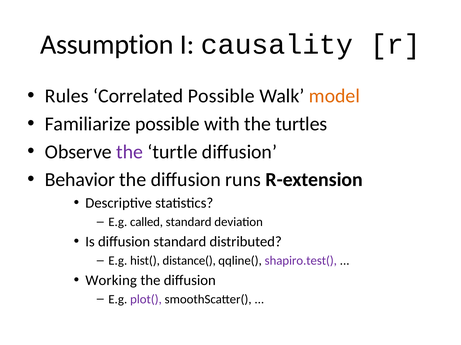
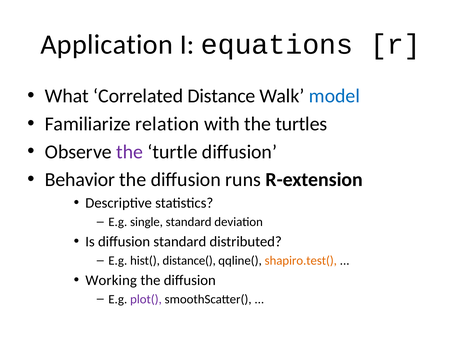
Assumption: Assumption -> Application
causality: causality -> equations
Rules: Rules -> What
Correlated Possible: Possible -> Distance
model colour: orange -> blue
Familiarize possible: possible -> relation
called: called -> single
shapiro.test( colour: purple -> orange
